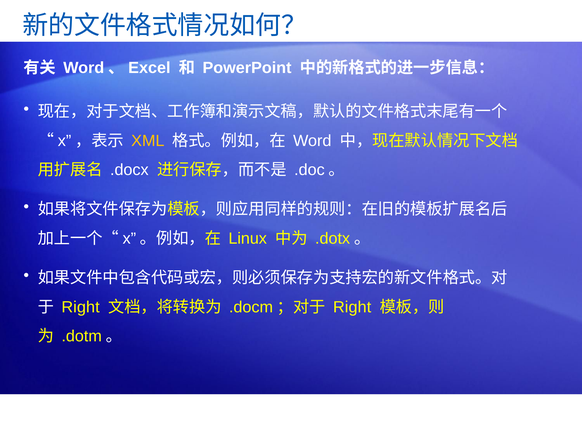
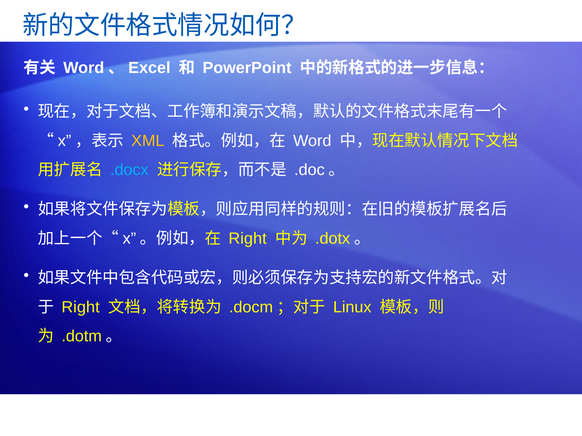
.docx colour: white -> light blue
Linux at (248, 239): Linux -> Right
Right at (352, 307): Right -> Linux
